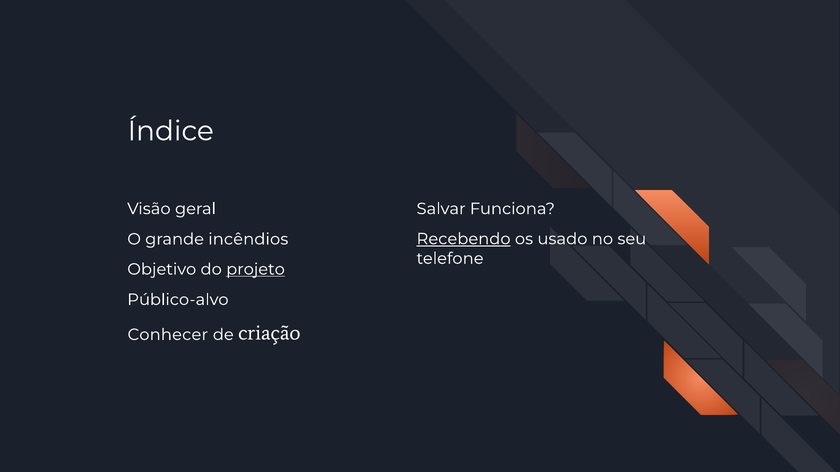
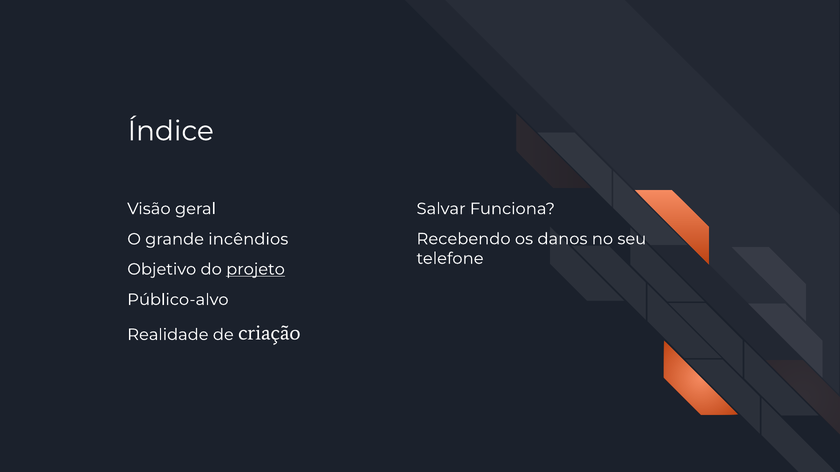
Recebendo underline: present -> none
usado: usado -> danos
Conhecer: Conhecer -> Realidade
